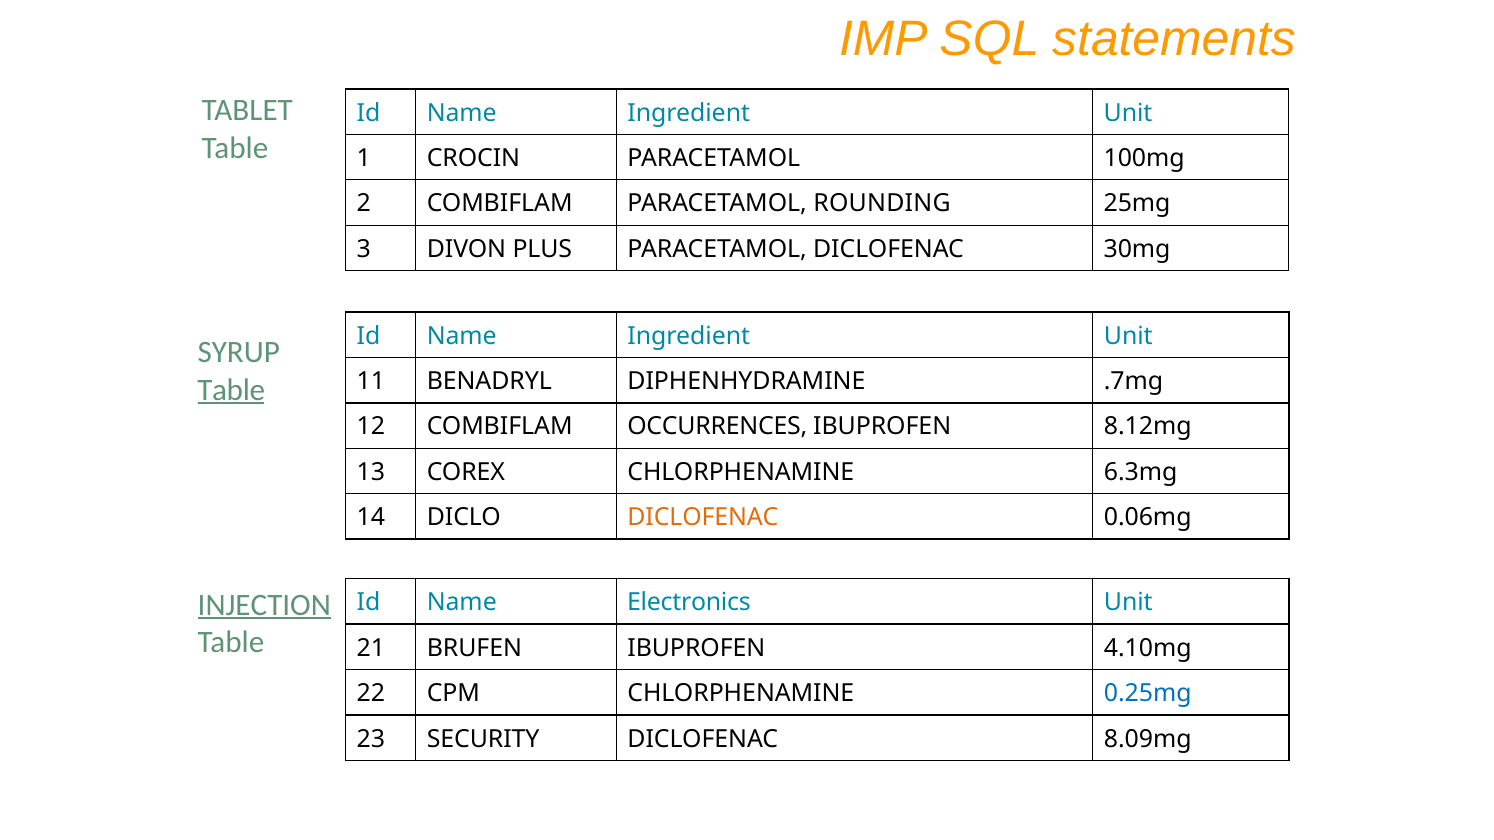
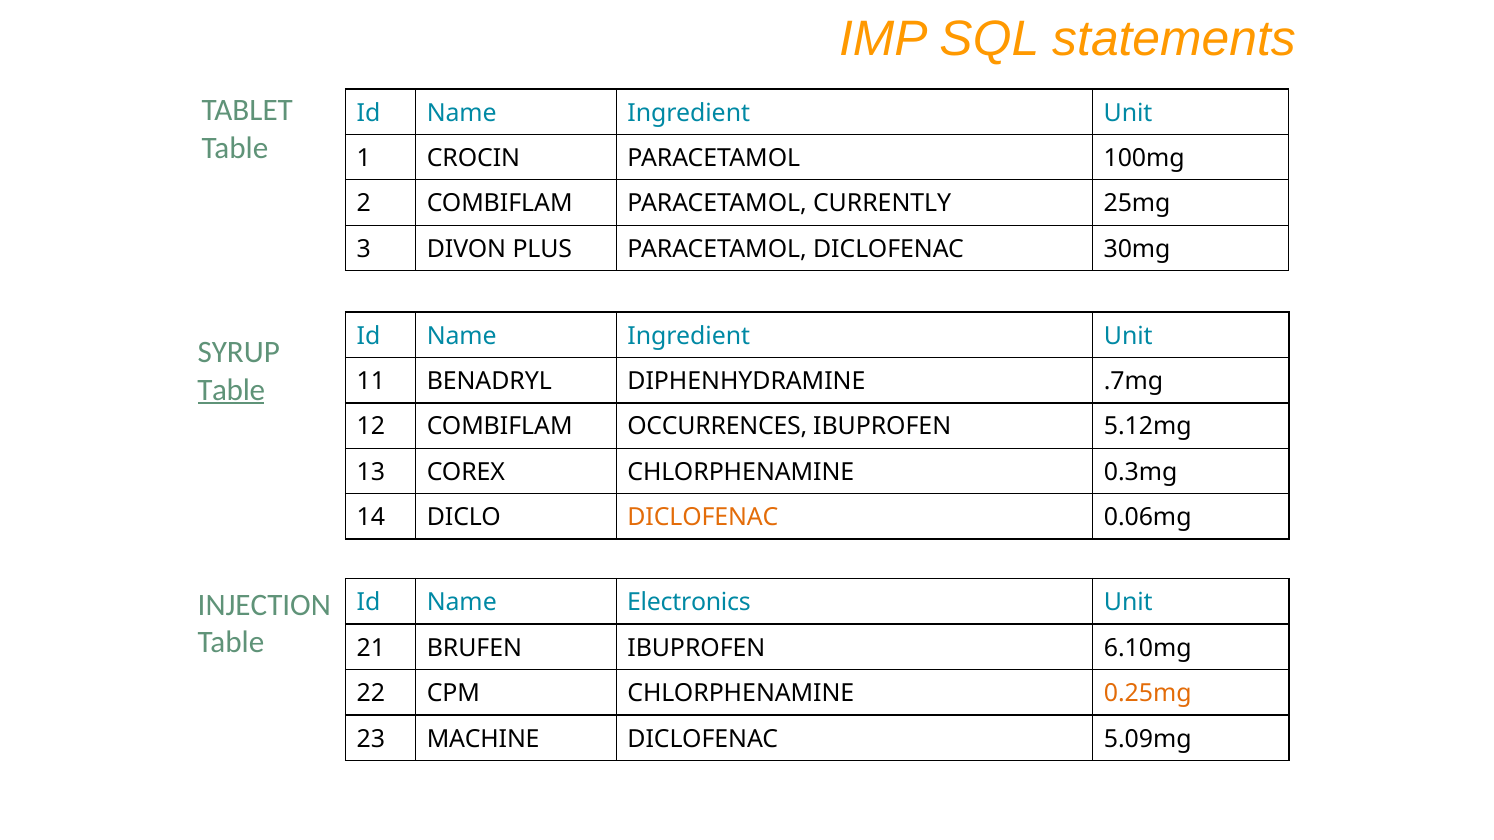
ROUNDING: ROUNDING -> CURRENTLY
8.12mg: 8.12mg -> 5.12mg
6.3mg: 6.3mg -> 0.3mg
INJECTION underline: present -> none
4.10mg: 4.10mg -> 6.10mg
0.25mg colour: blue -> orange
SECURITY: SECURITY -> MACHINE
8.09mg: 8.09mg -> 5.09mg
